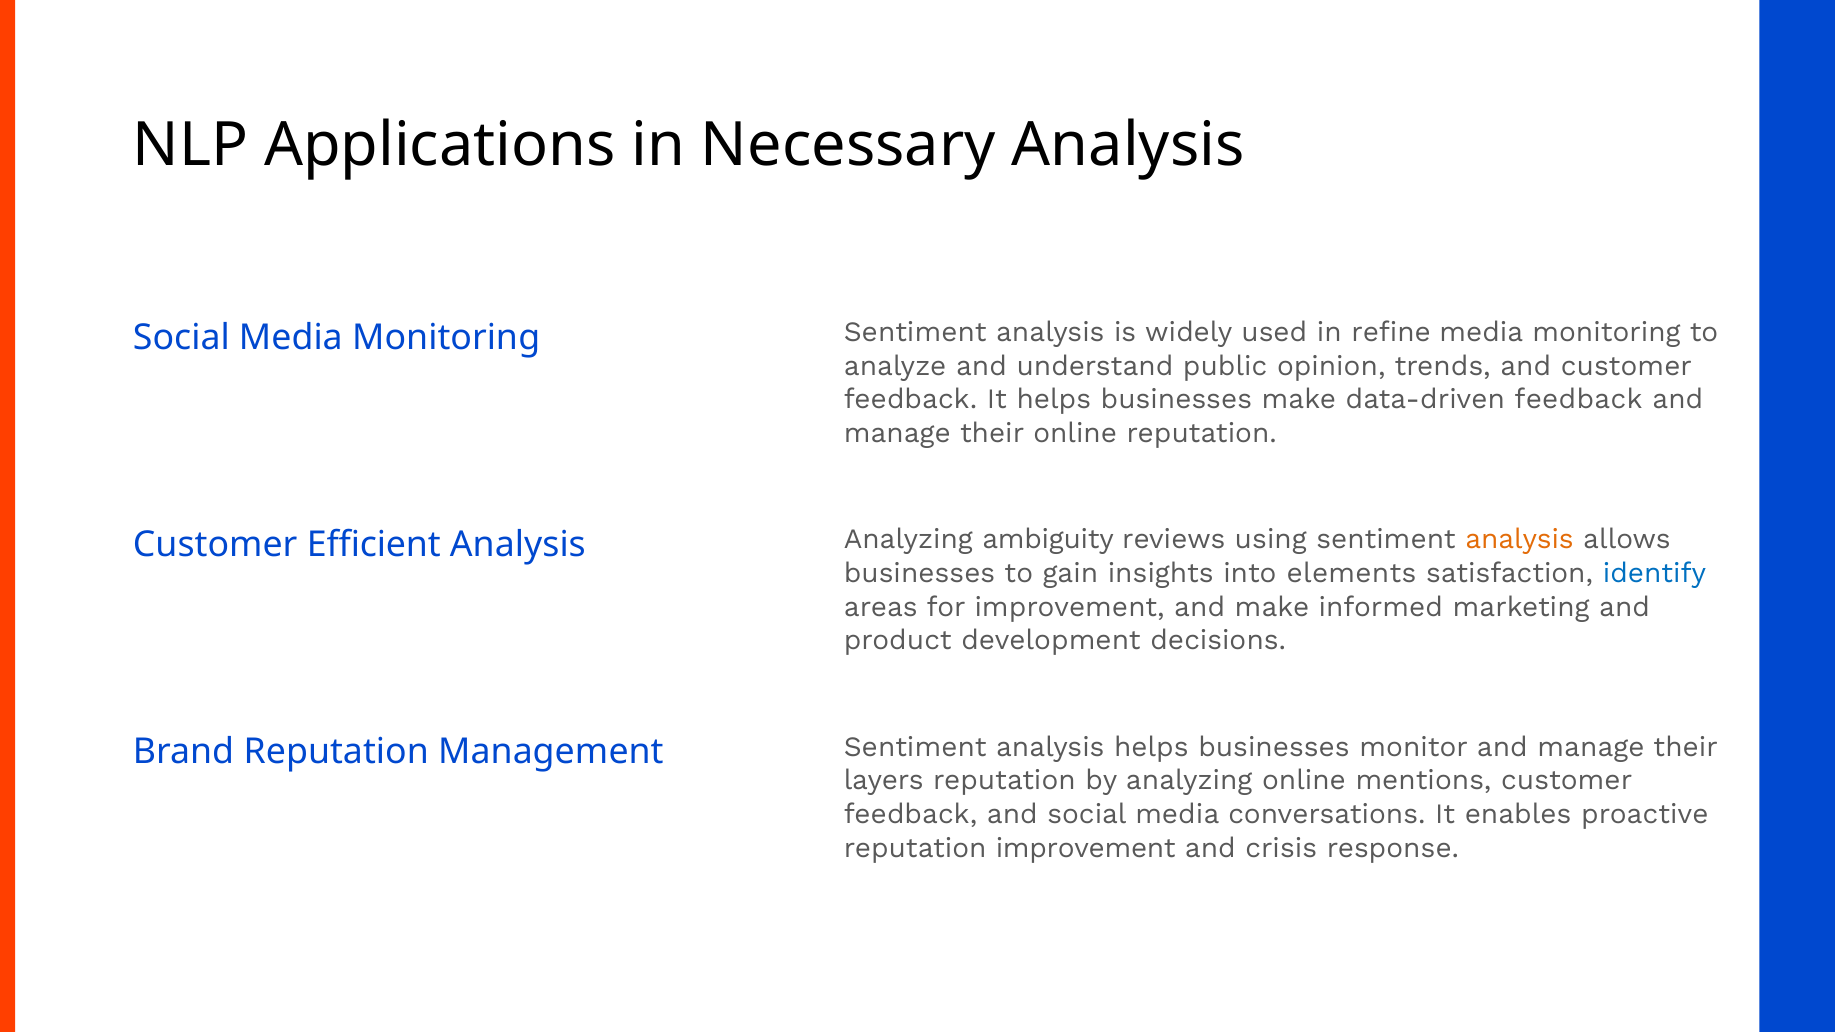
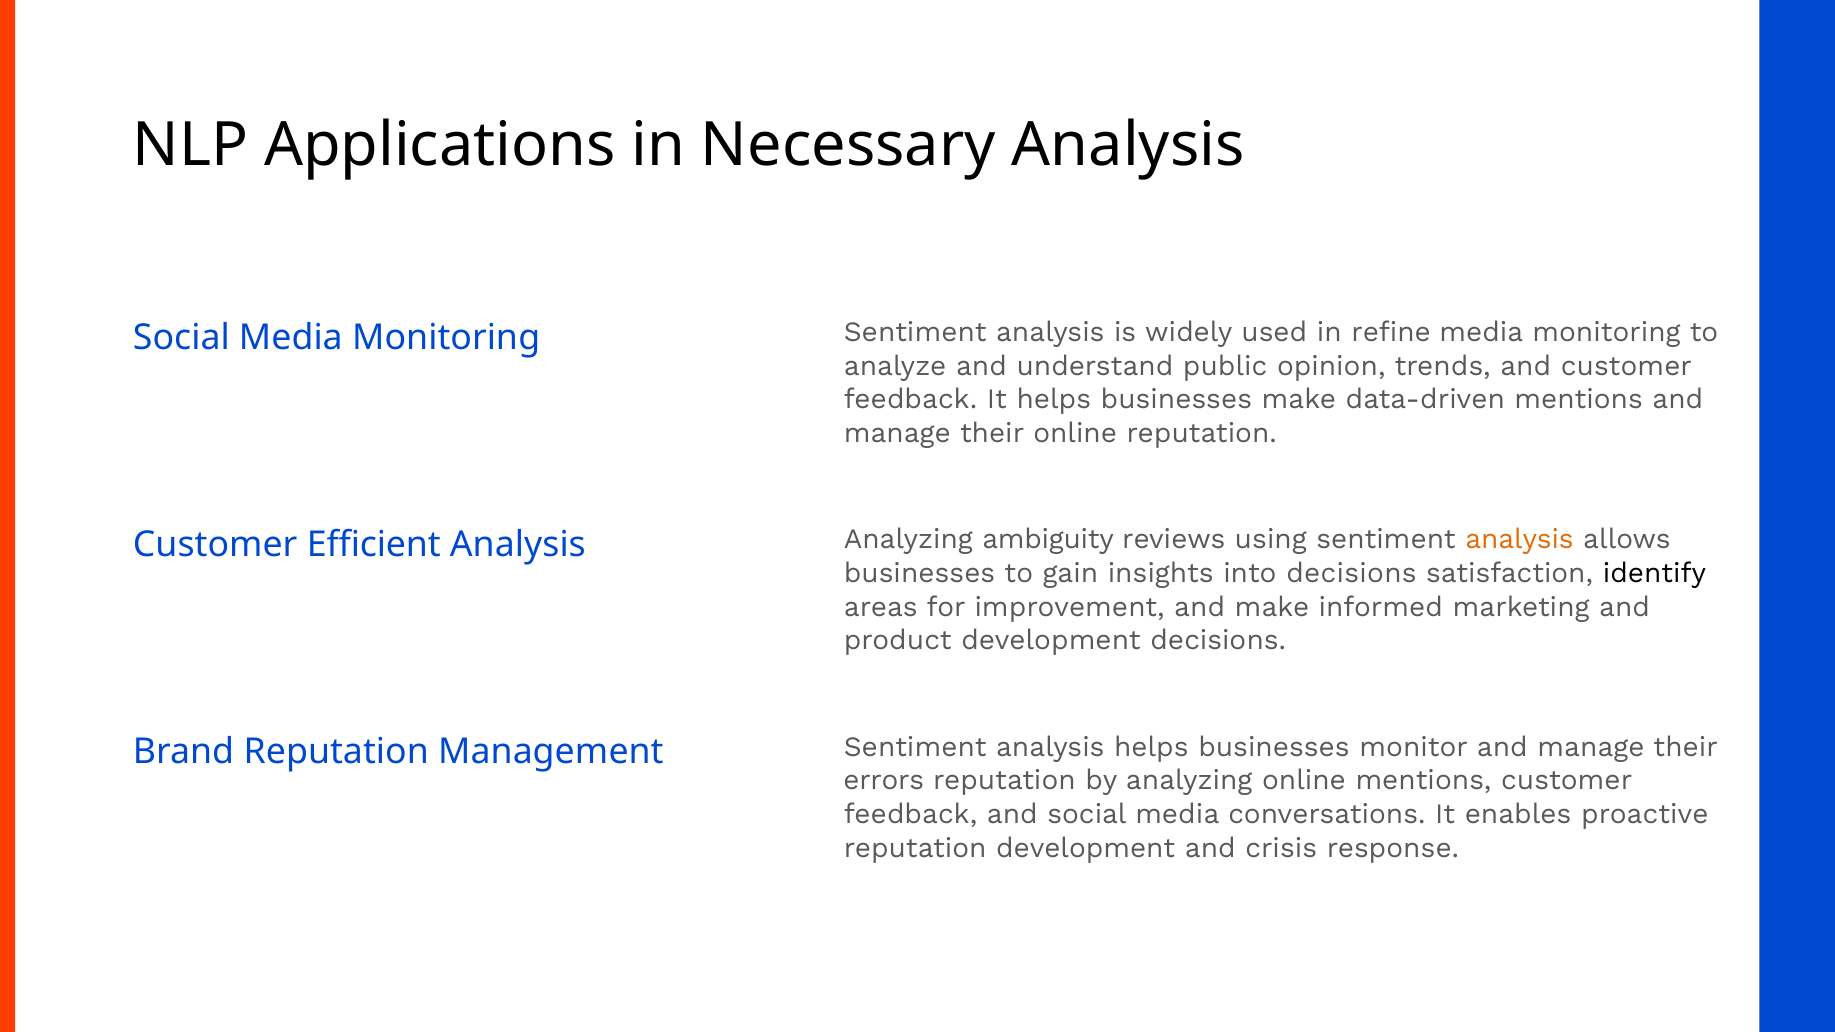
data-driven feedback: feedback -> mentions
into elements: elements -> decisions
identify colour: blue -> black
layers: layers -> errors
reputation improvement: improvement -> development
